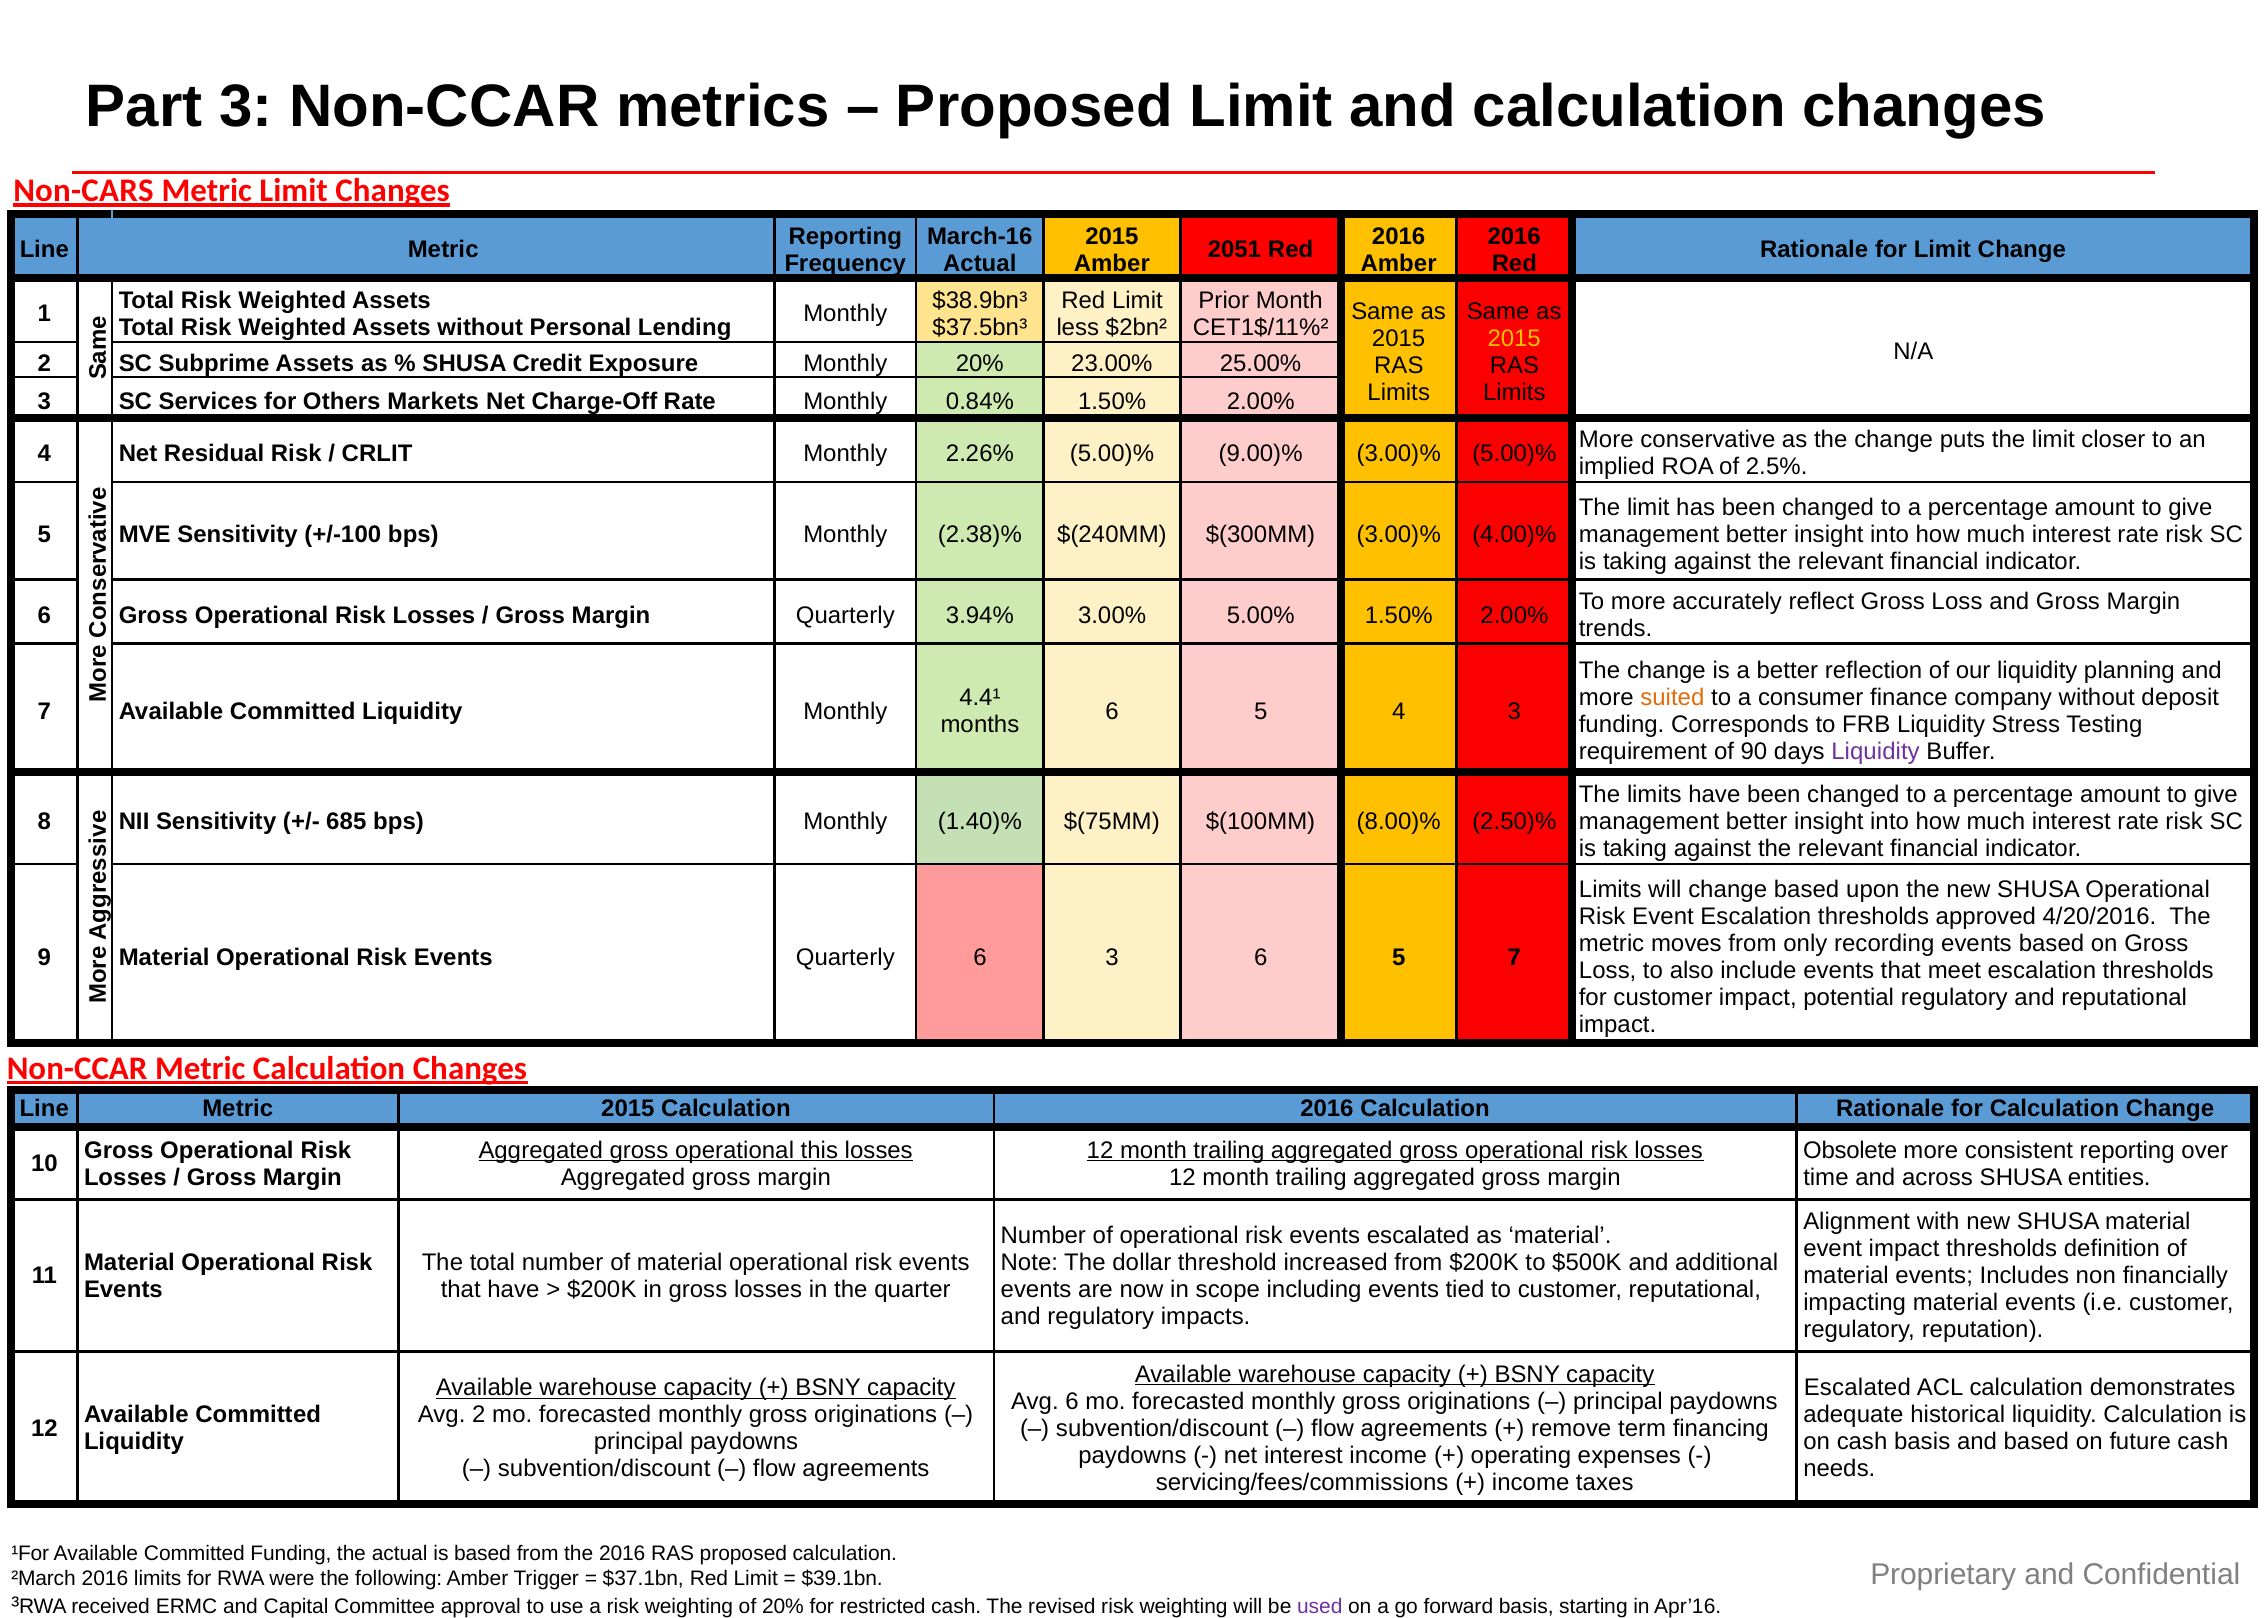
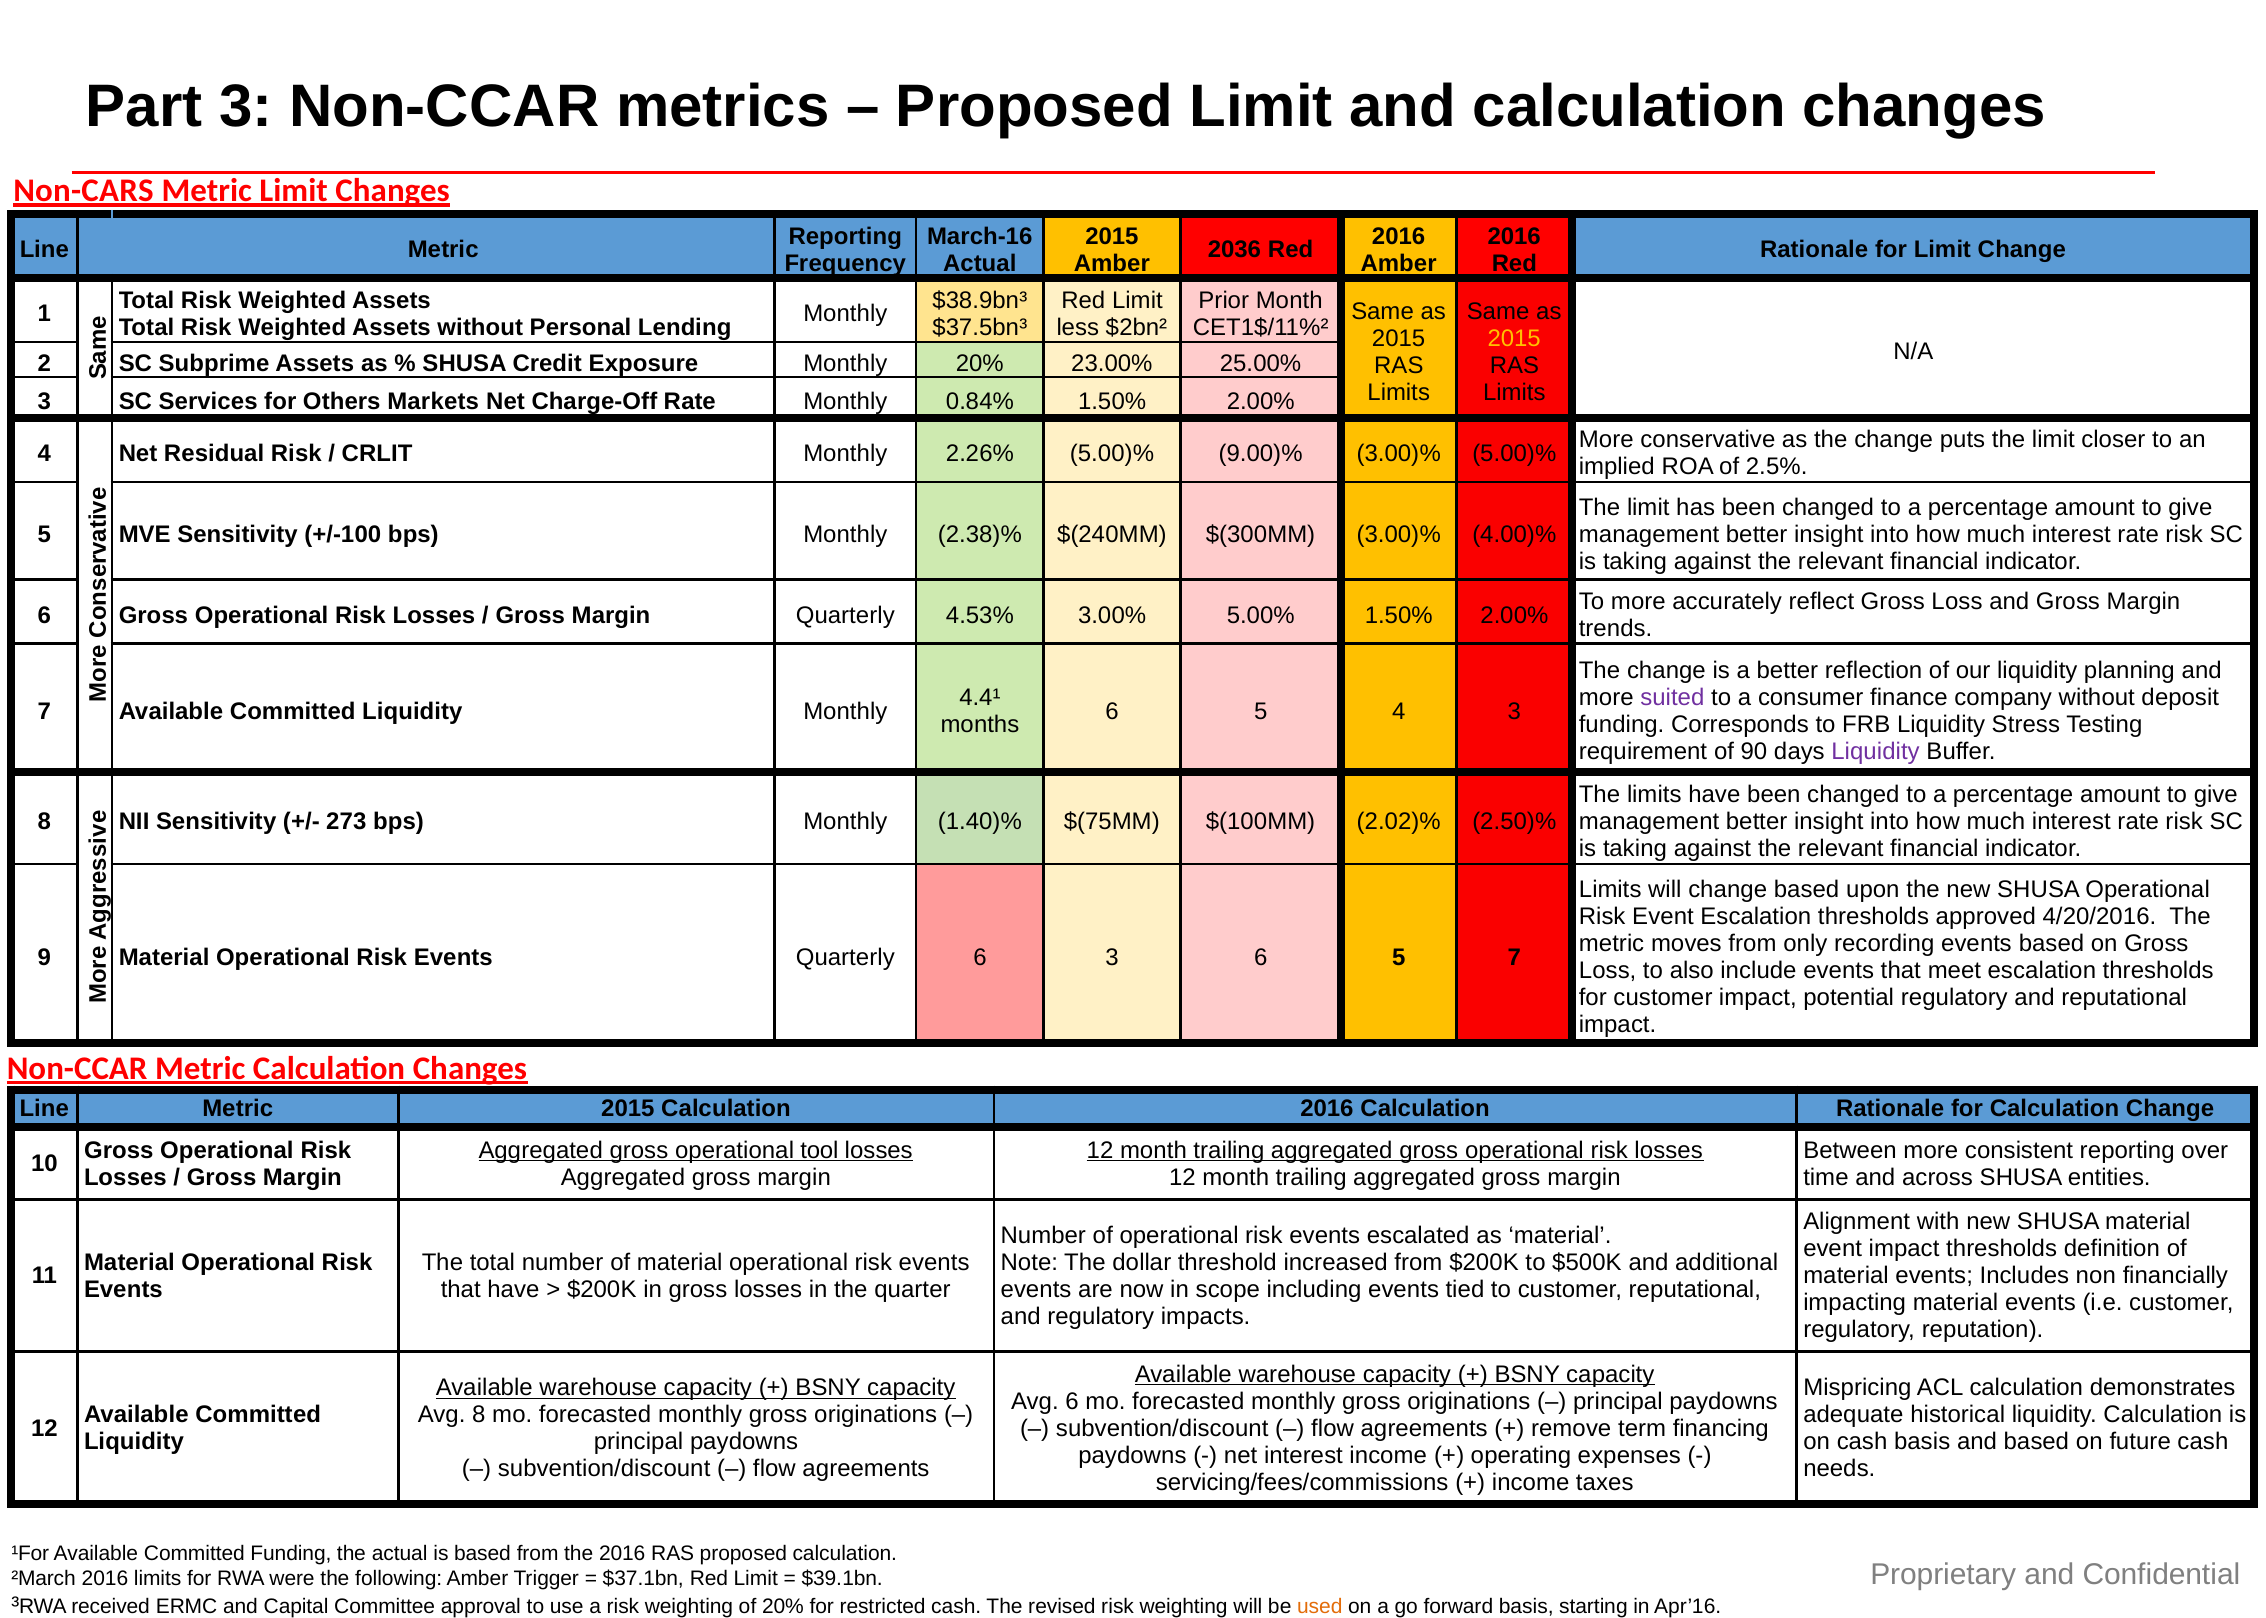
2051: 2051 -> 2036
3.94%: 3.94% -> 4.53%
suited colour: orange -> purple
685: 685 -> 273
8.00)%: 8.00)% -> 2.02)%
this: this -> tool
Obsolete: Obsolete -> Between
Escalated at (1857, 1388): Escalated -> Mispricing
Avg 2: 2 -> 8
used colour: purple -> orange
